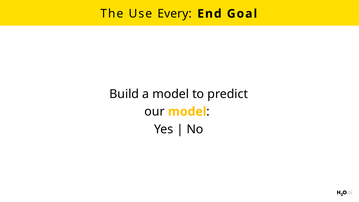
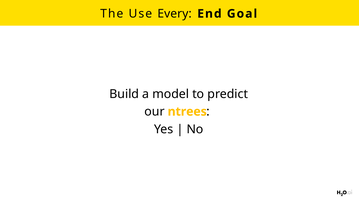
our model: model -> ntrees
